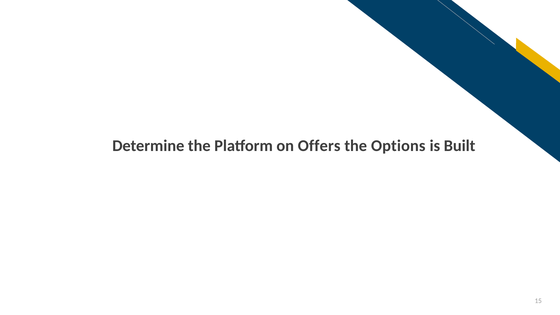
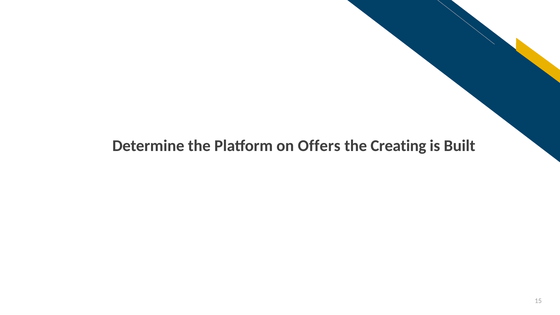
Options: Options -> Creating
